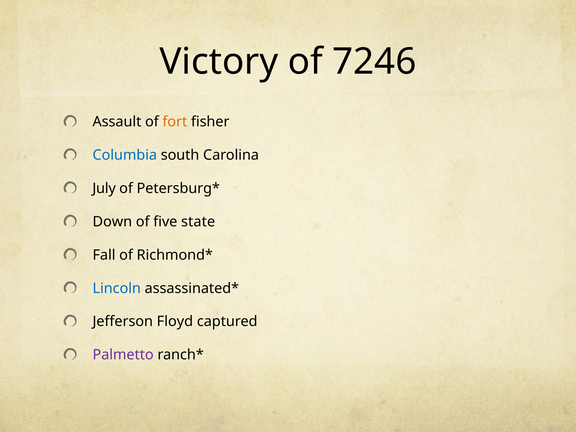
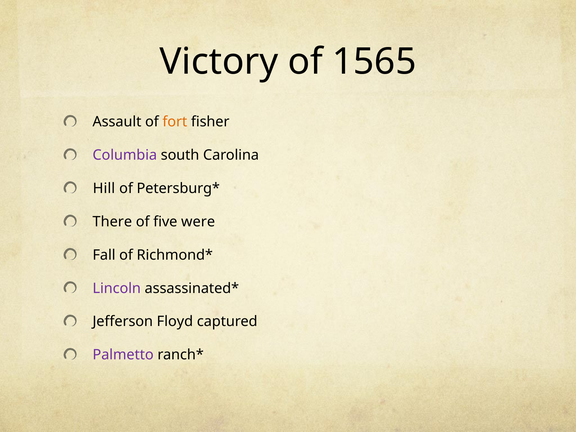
7246: 7246 -> 1565
Columbia colour: blue -> purple
July: July -> Hill
Down: Down -> There
state: state -> were
Lincoln colour: blue -> purple
